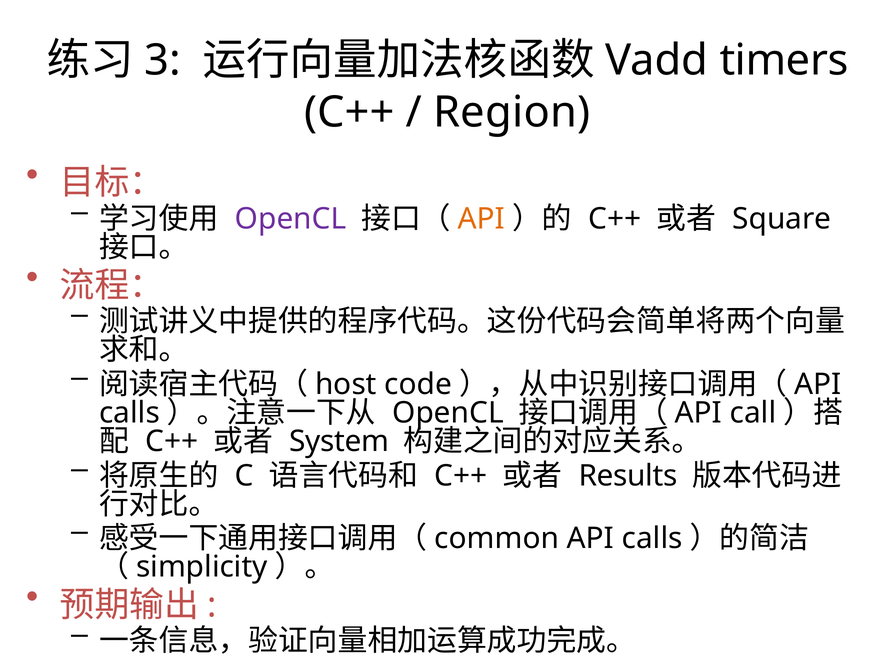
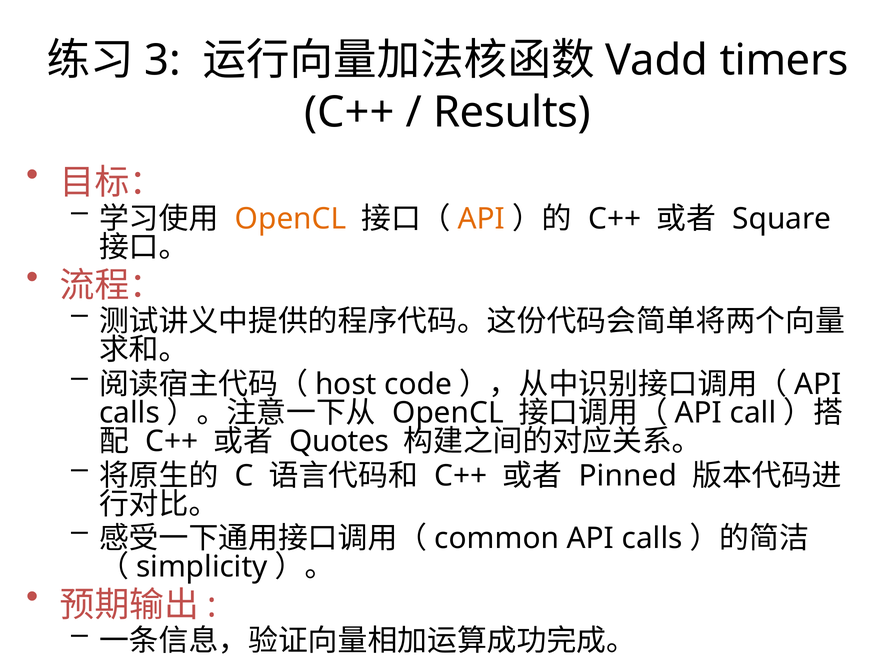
Region: Region -> Results
OpenCL at (291, 219) colour: purple -> orange
System: System -> Quotes
Results: Results -> Pinned
